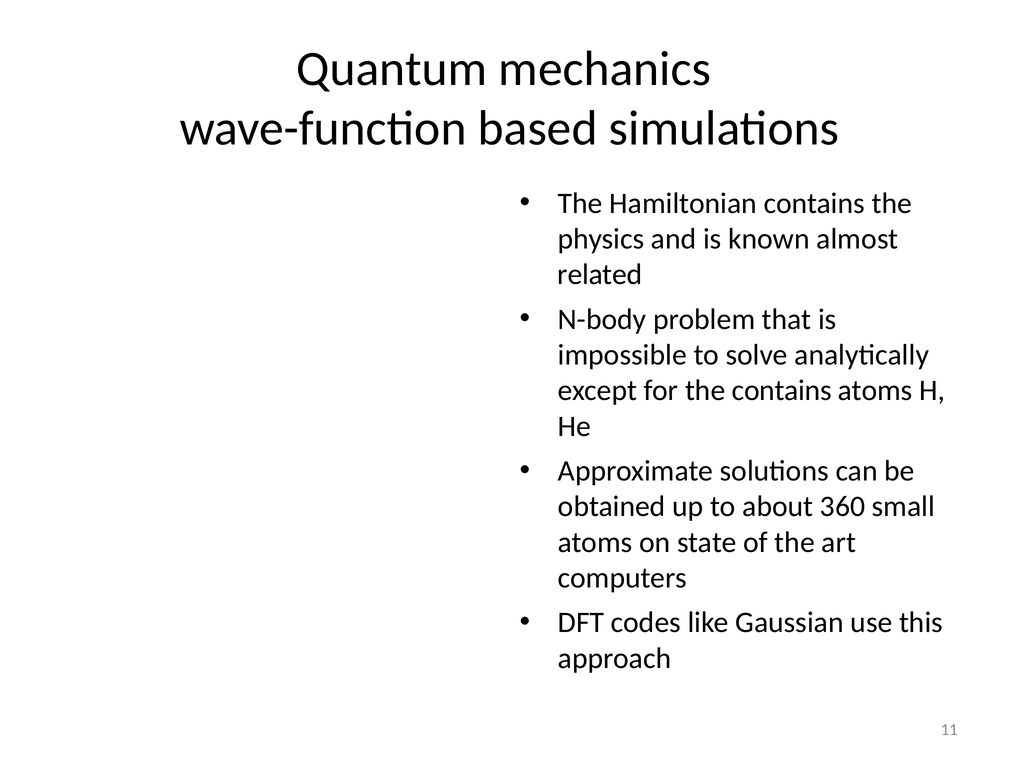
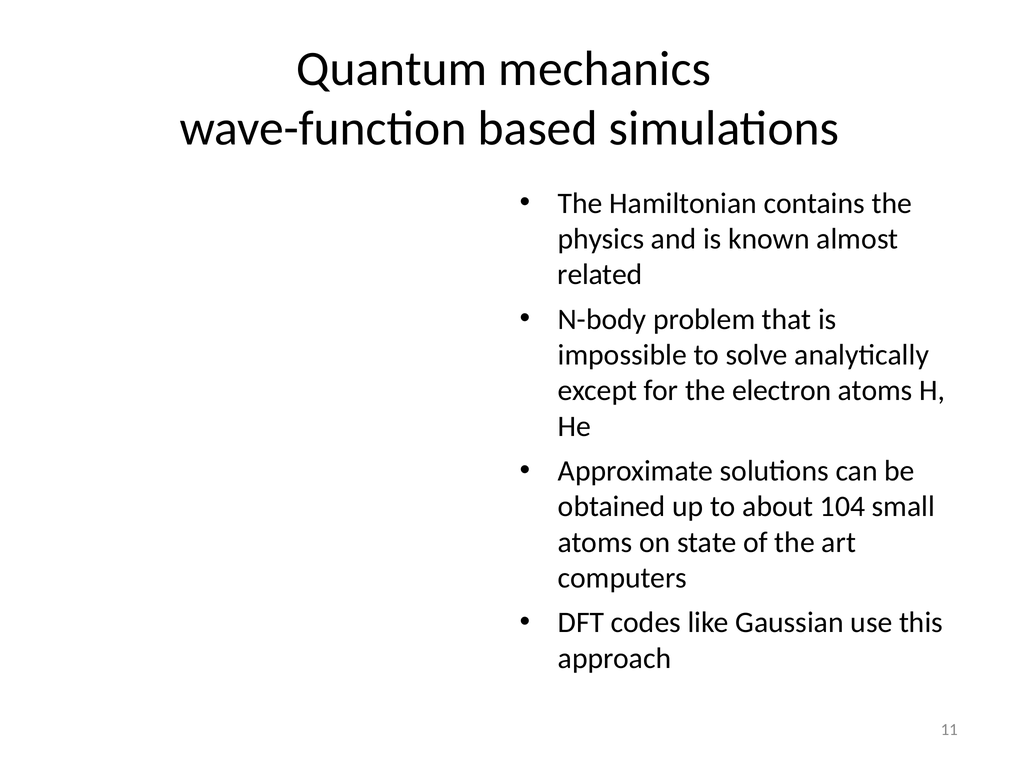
the contains: contains -> electron
360: 360 -> 104
